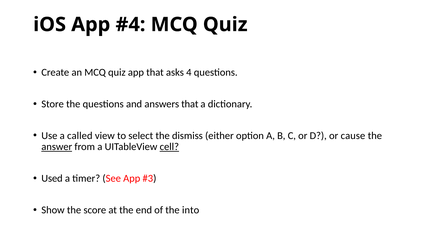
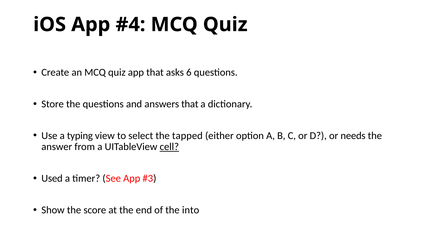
4: 4 -> 6
called: called -> typing
dismiss: dismiss -> tapped
cause: cause -> needs
answer underline: present -> none
